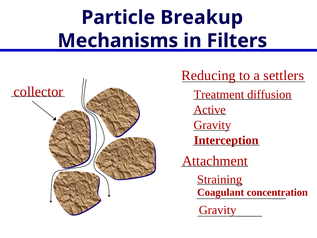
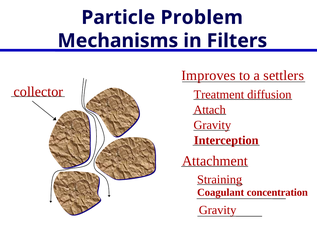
Breakup: Breakup -> Problem
Reducing: Reducing -> Improves
Active: Active -> Attach
